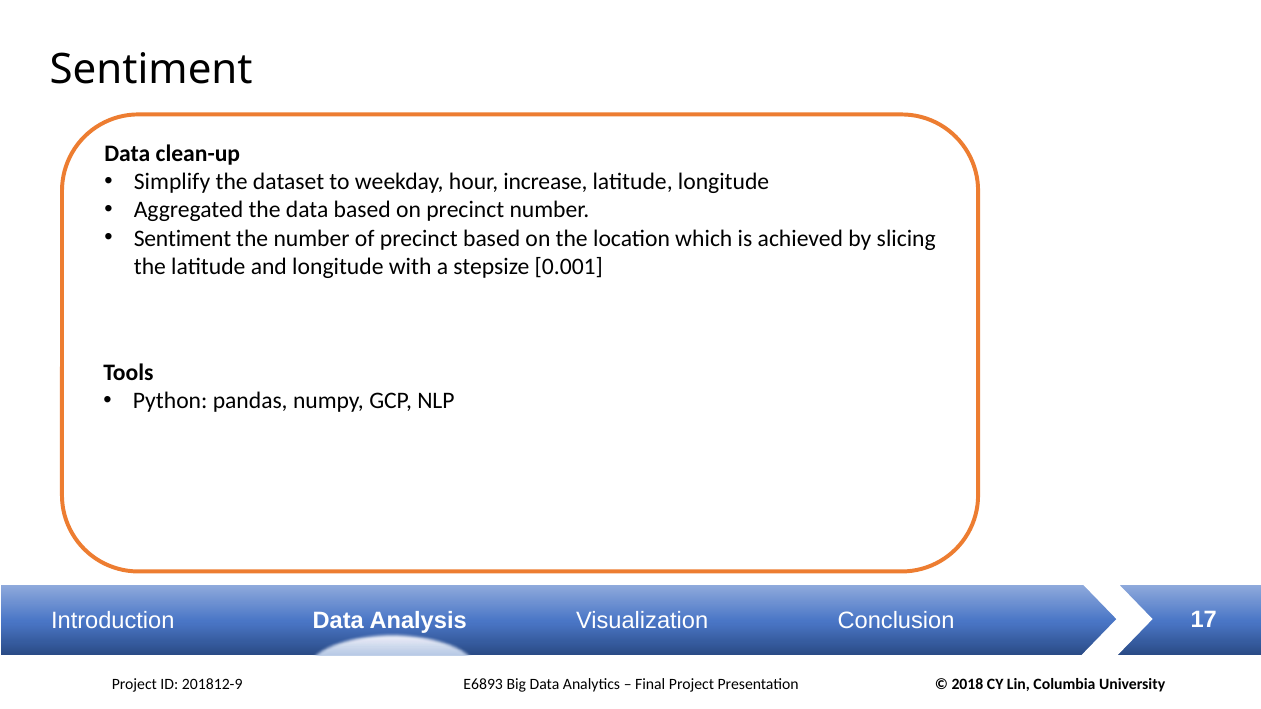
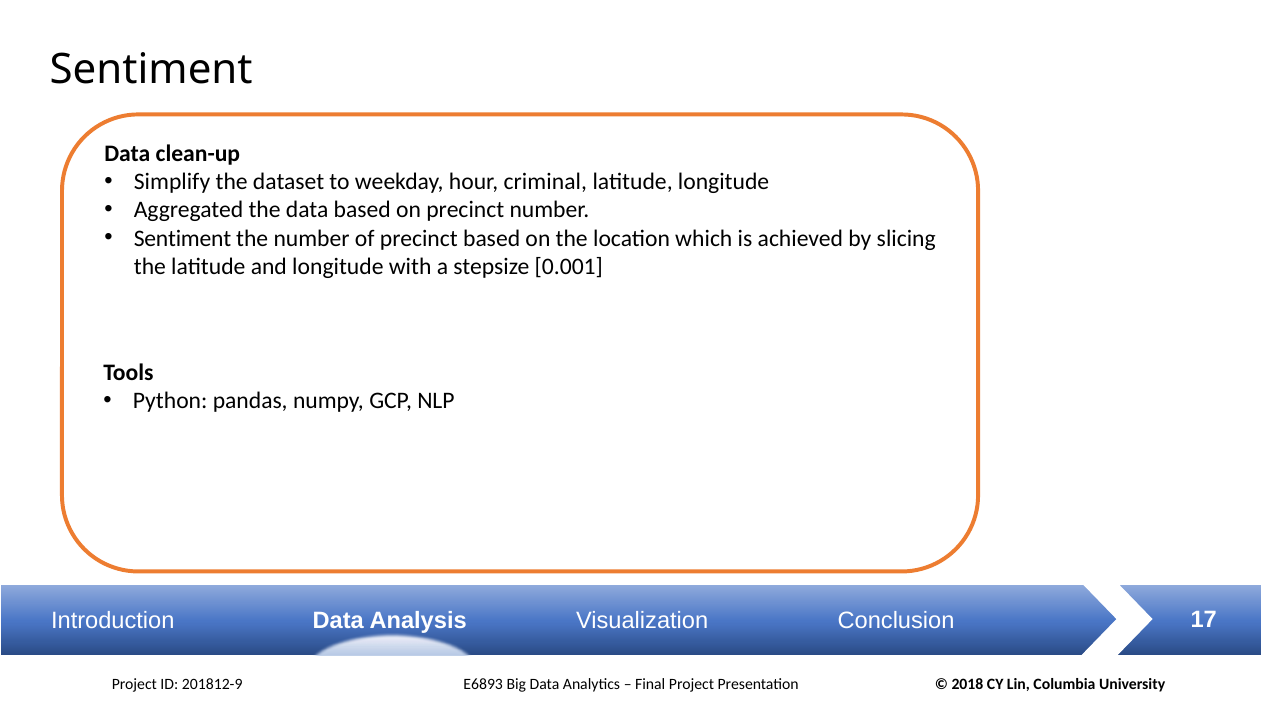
increase: increase -> criminal
